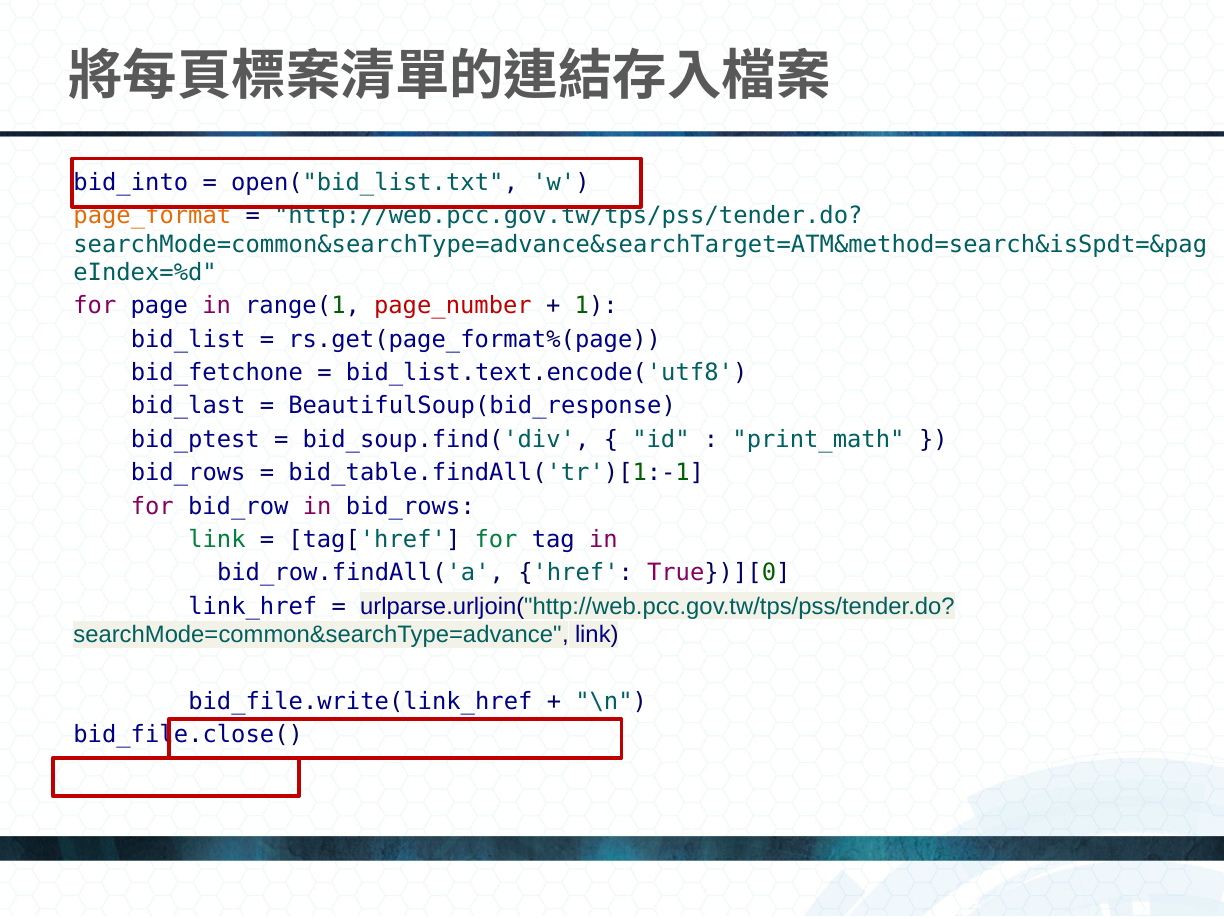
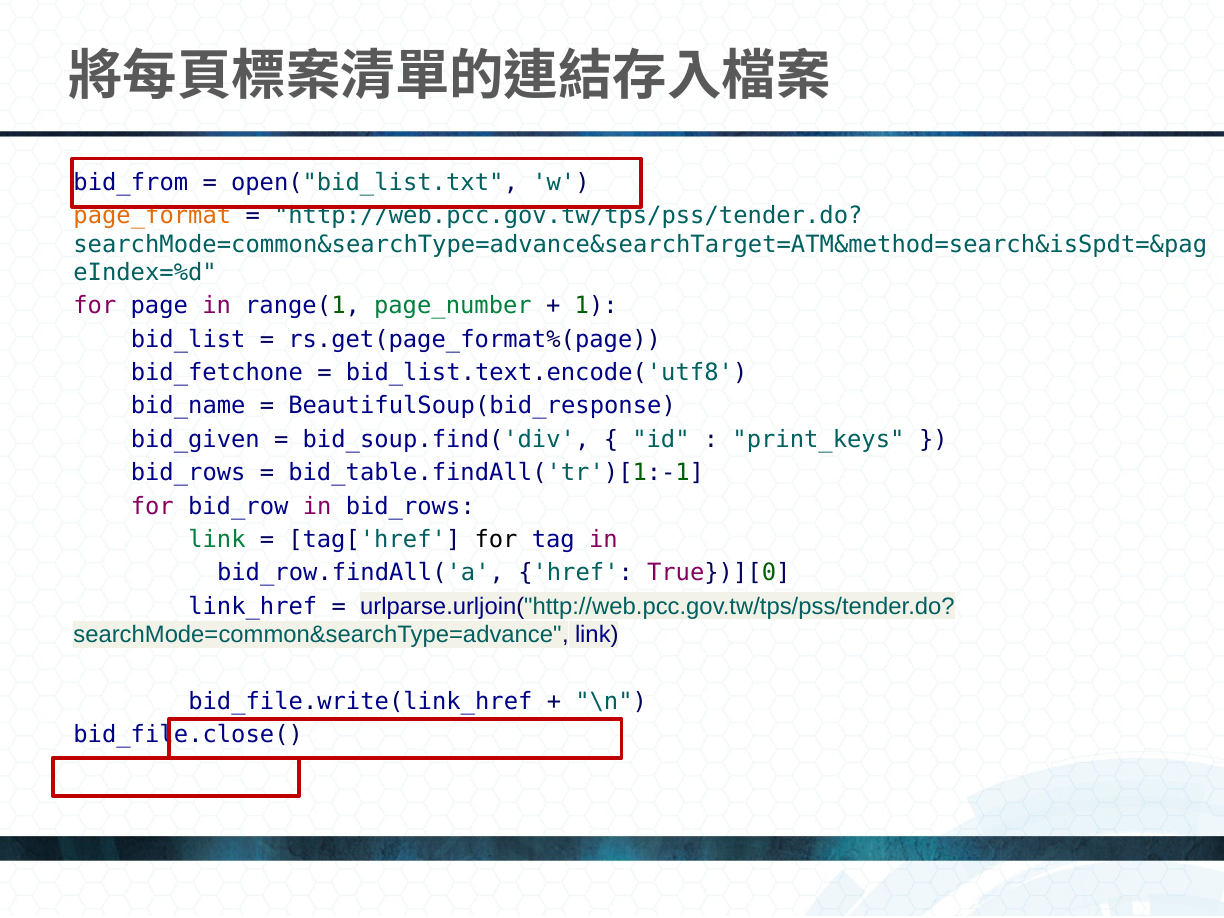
bid_into: bid_into -> bid_from
page_number colour: red -> green
bid_last: bid_last -> bid_name
bid_ptest: bid_ptest -> bid_given
print_math: print_math -> print_keys
for at (496, 540) colour: green -> black
